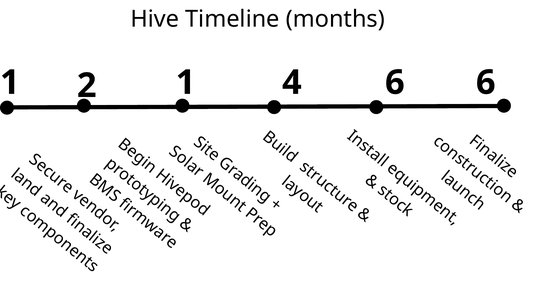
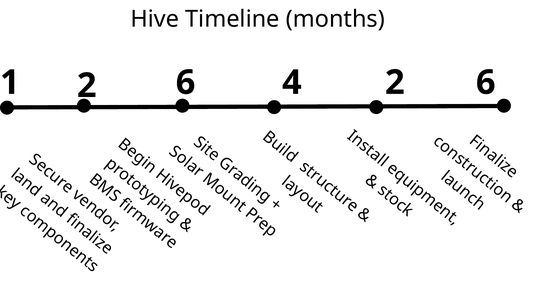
1 2 1: 1 -> 6
4 6: 6 -> 2
